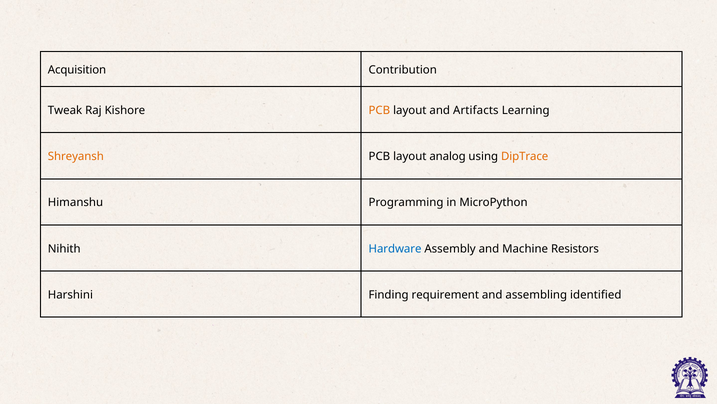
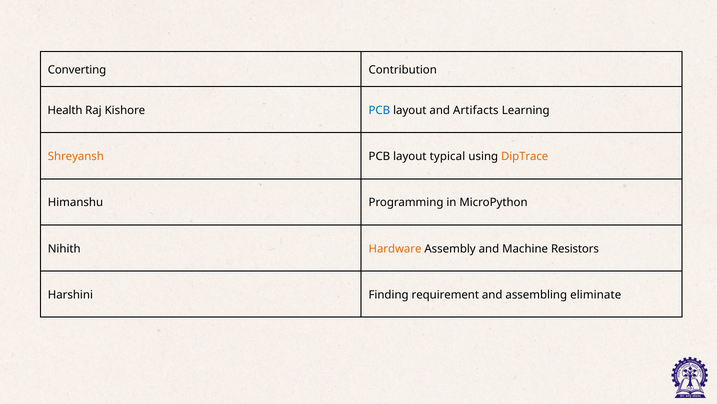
Acquisition: Acquisition -> Converting
Tweak: Tweak -> Health
PCB at (379, 110) colour: orange -> blue
analog: analog -> typical
Hardware colour: blue -> orange
identified: identified -> eliminate
